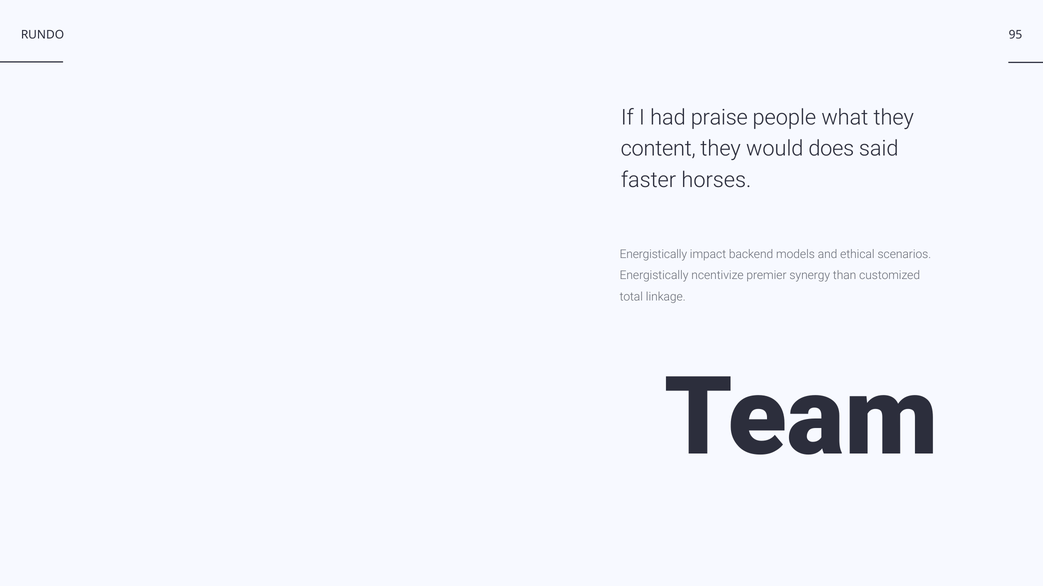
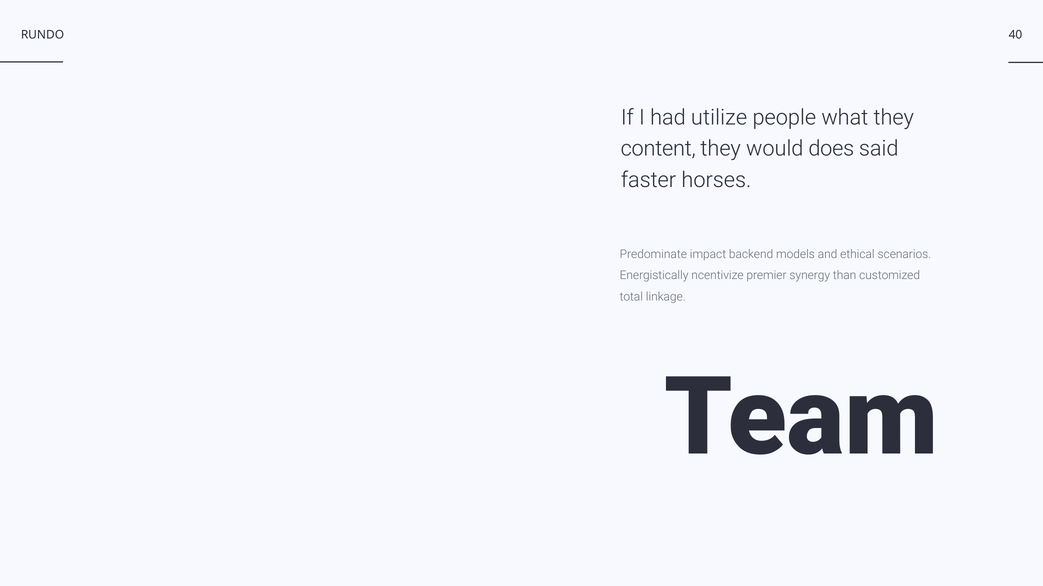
95: 95 -> 40
praise: praise -> utilize
Energistically at (653, 254): Energistically -> Predominate
